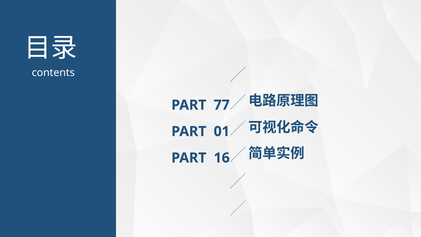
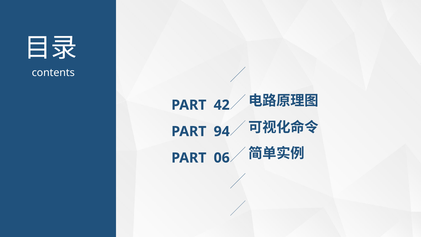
77: 77 -> 42
01: 01 -> 94
16: 16 -> 06
